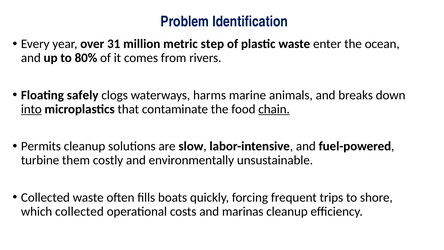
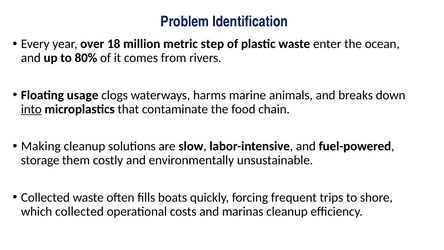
31: 31 -> 18
safely: safely -> usage
chain underline: present -> none
Permits: Permits -> Making
turbine: turbine -> storage
